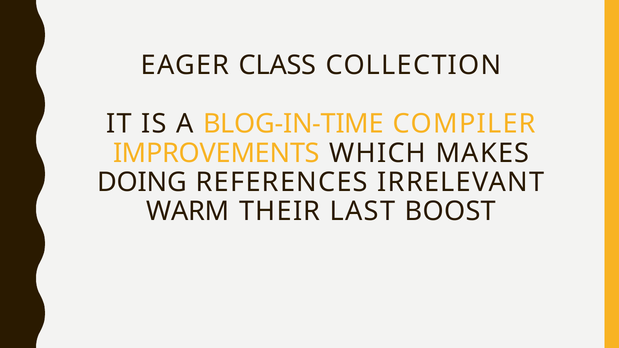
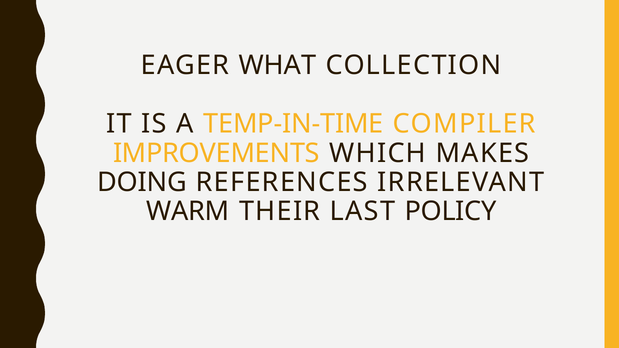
CLASS: CLASS -> WHAT
BLOG-IN-TIME: BLOG-IN-TIME -> TEMP-IN-TIME
BOOST: BOOST -> POLICY
